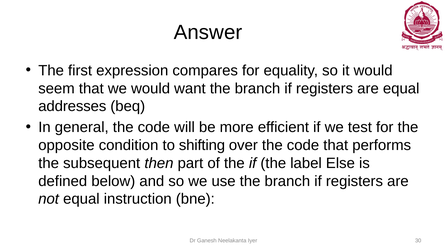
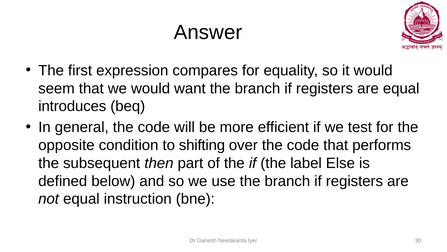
addresses: addresses -> introduces
